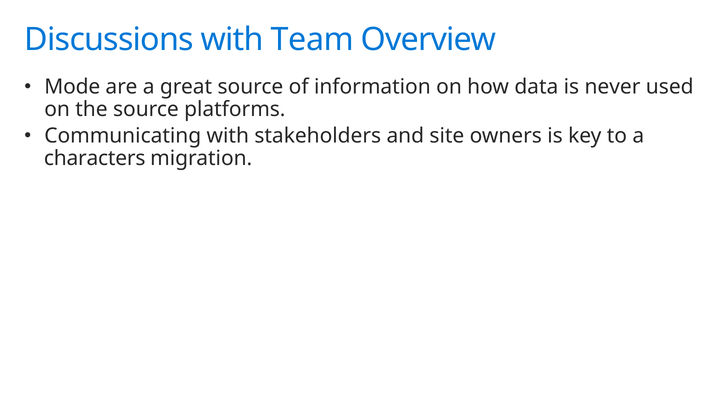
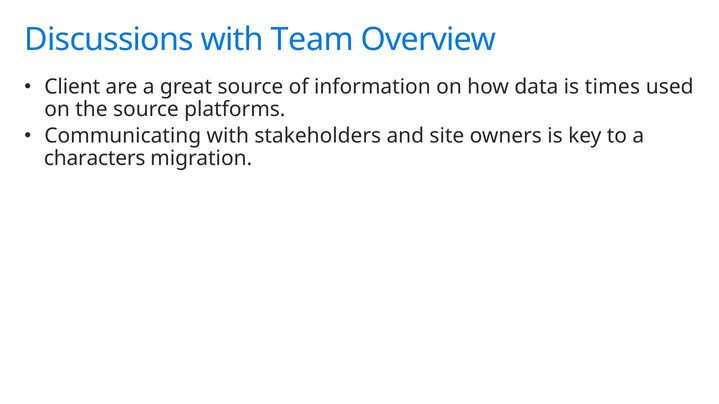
Mode: Mode -> Client
never: never -> times
